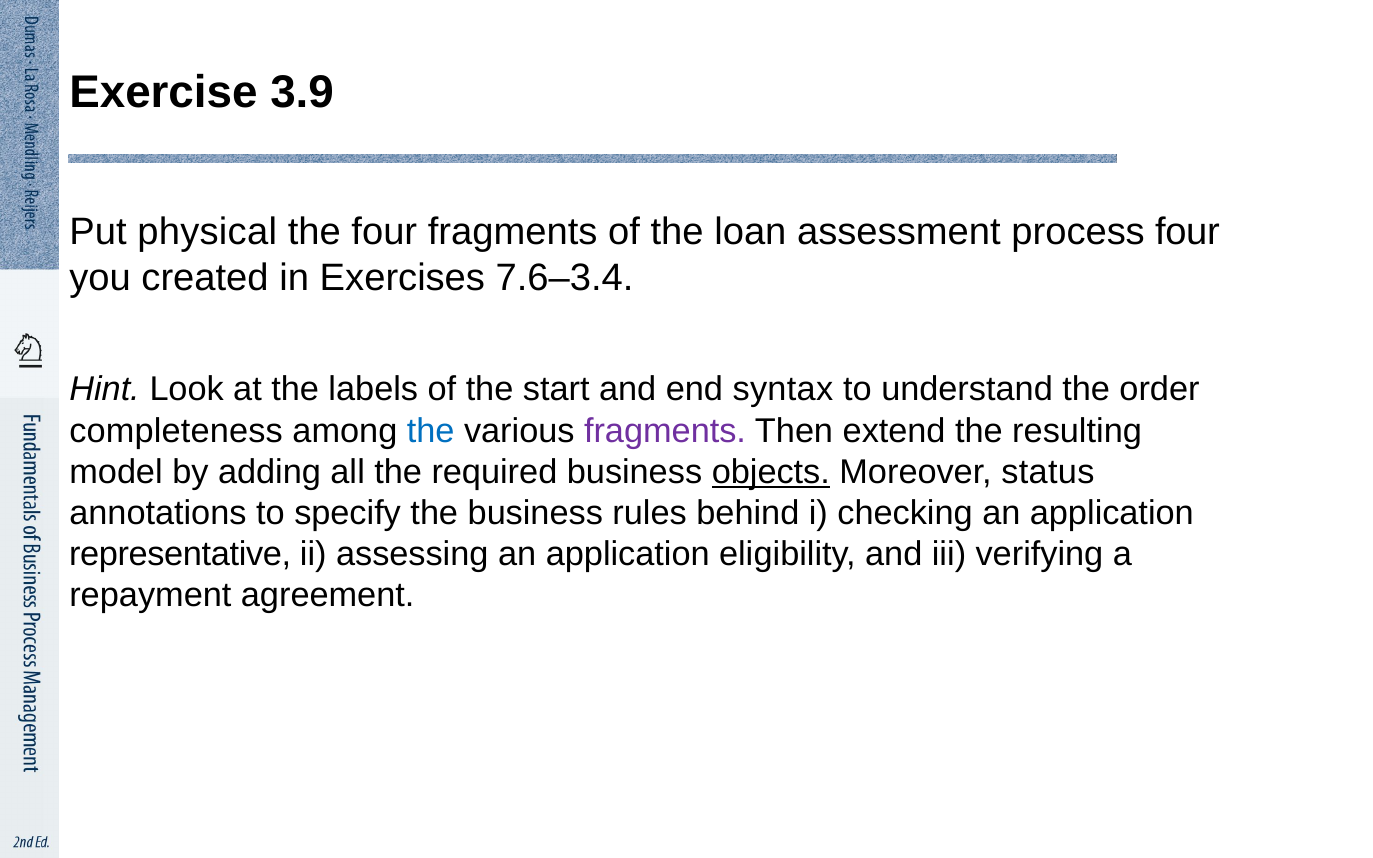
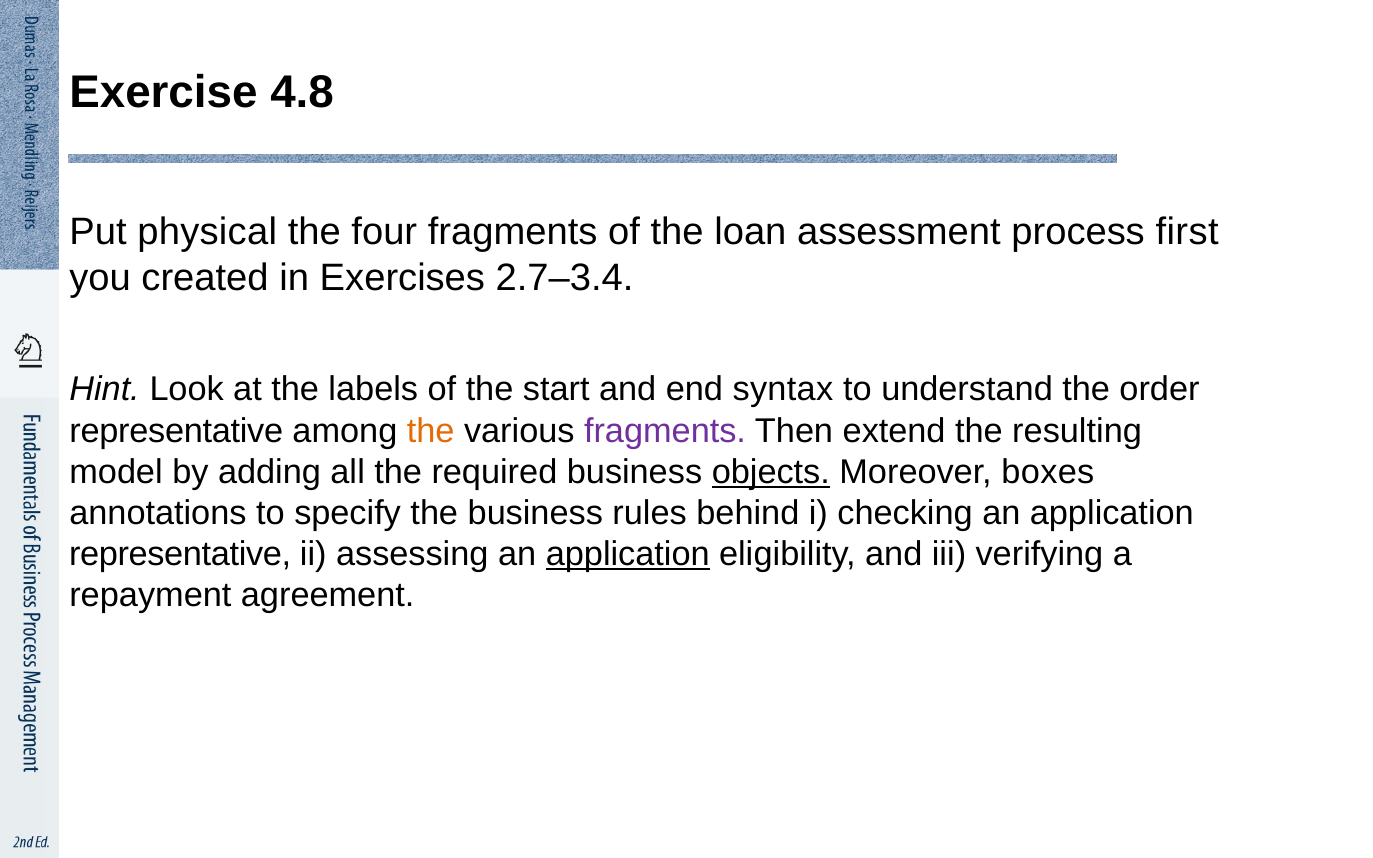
3.9: 3.9 -> 4.8
process four: four -> first
7.6–3.4: 7.6–3.4 -> 2.7–3.4
completeness at (176, 431): completeness -> representative
the at (431, 431) colour: blue -> orange
status: status -> boxes
application at (628, 554) underline: none -> present
